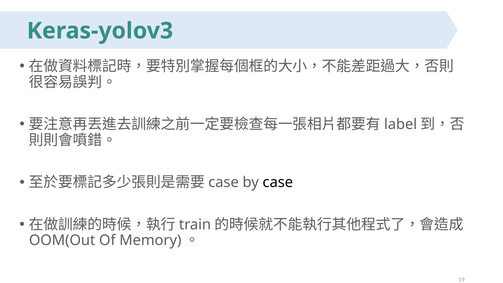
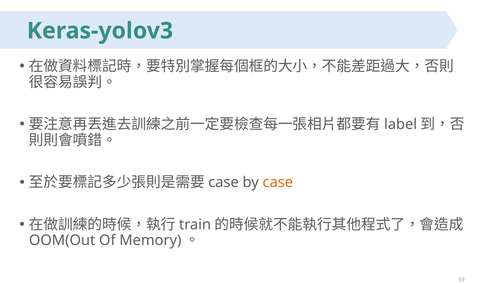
case at (278, 182) colour: black -> orange
